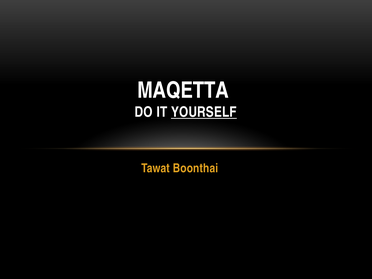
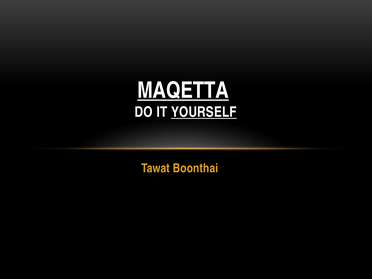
MAQETTA underline: none -> present
